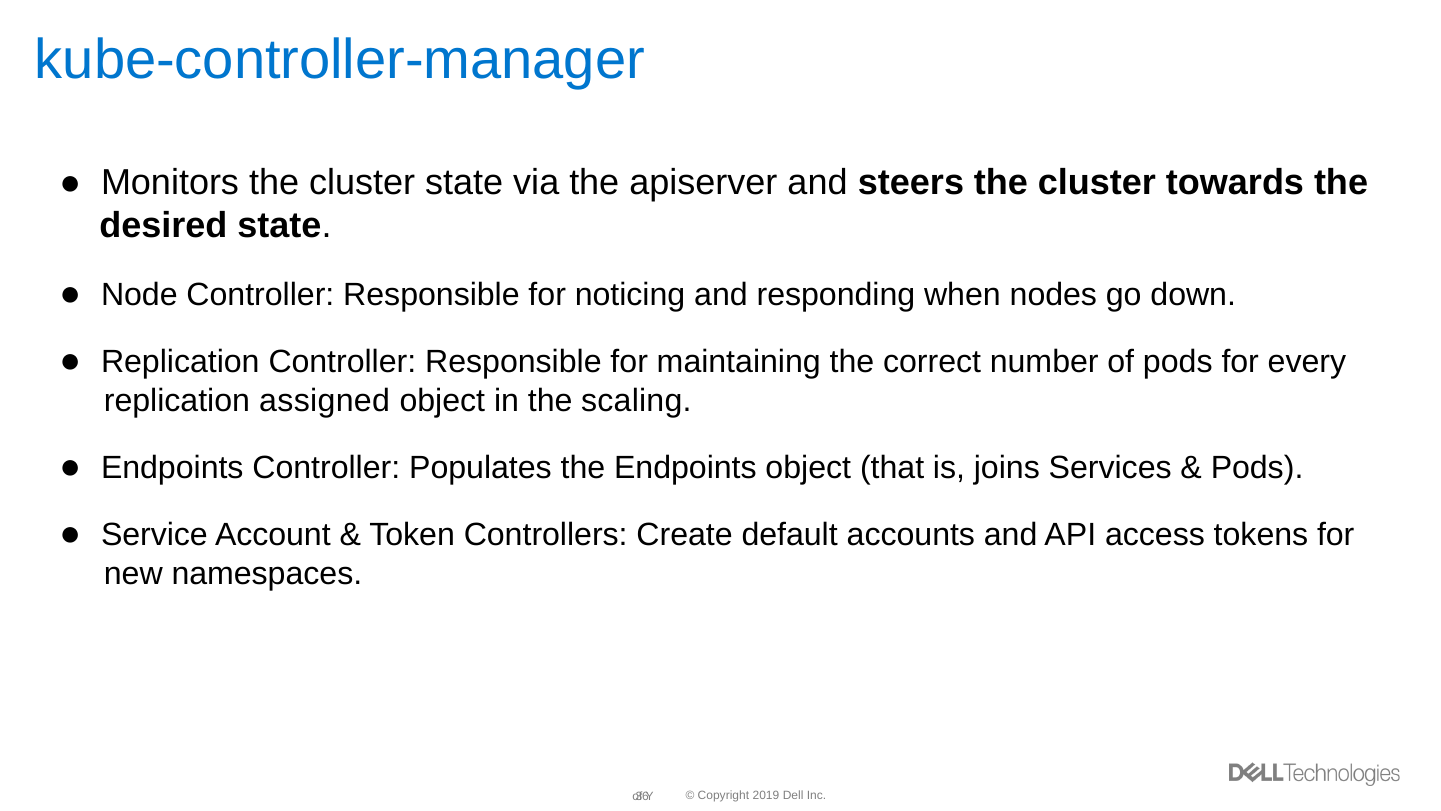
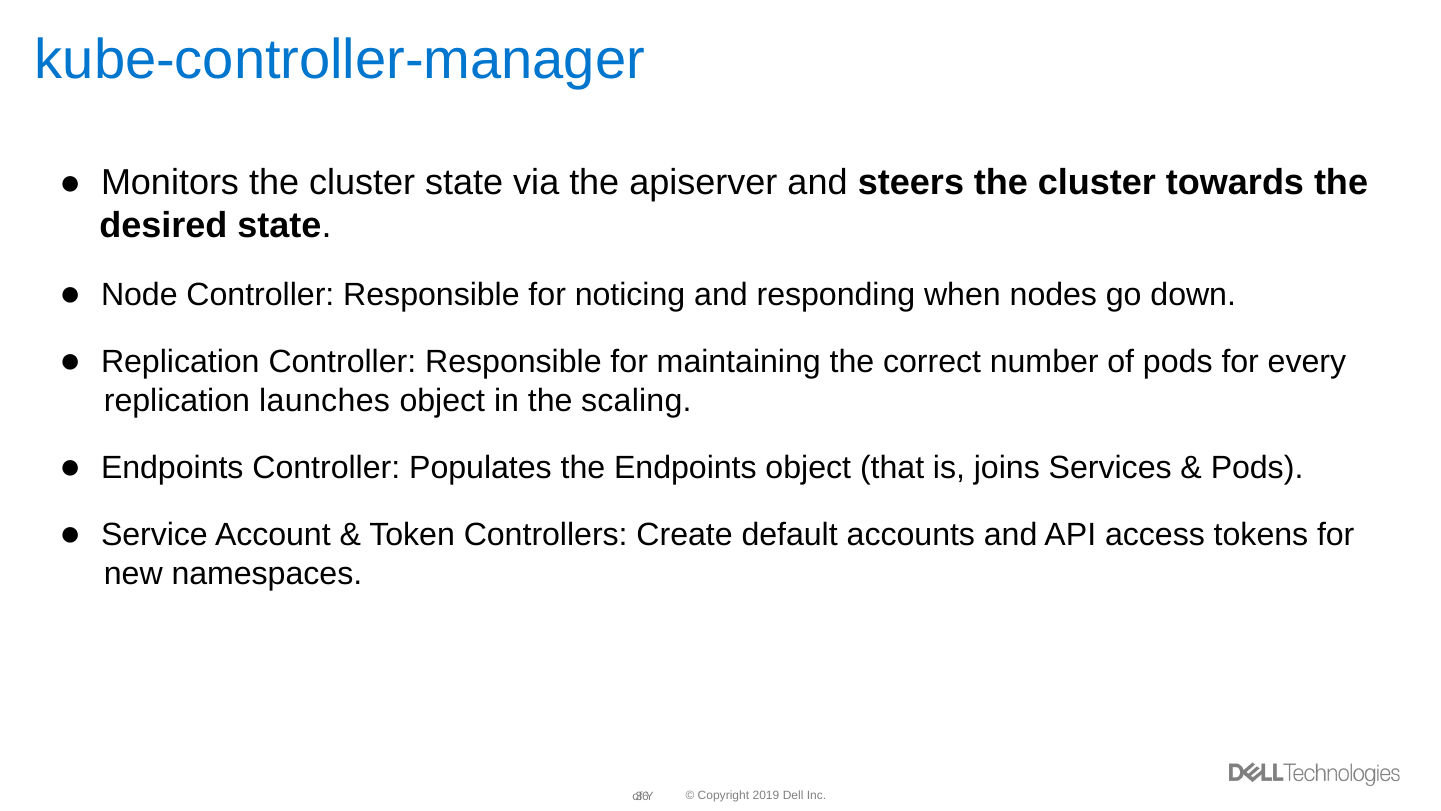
assigned: assigned -> launches
